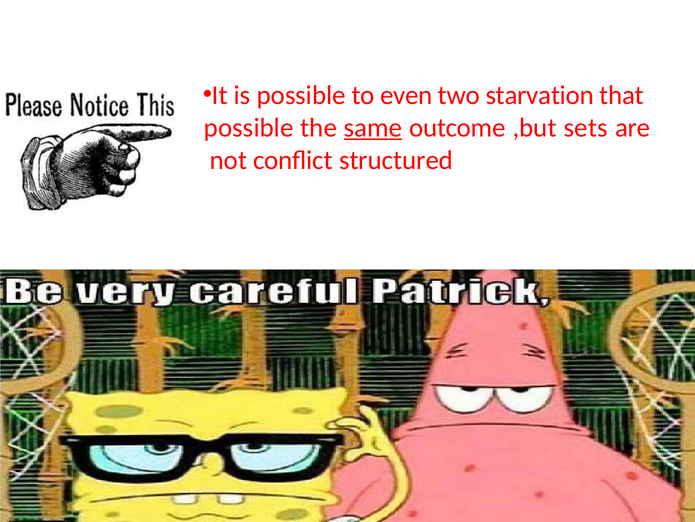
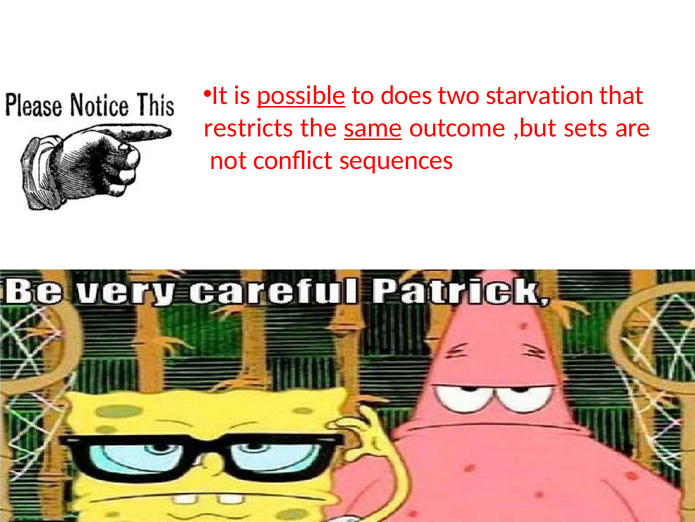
possible at (301, 95) underline: none -> present
even: even -> does
possible at (249, 128): possible -> restricts
structured: structured -> sequences
